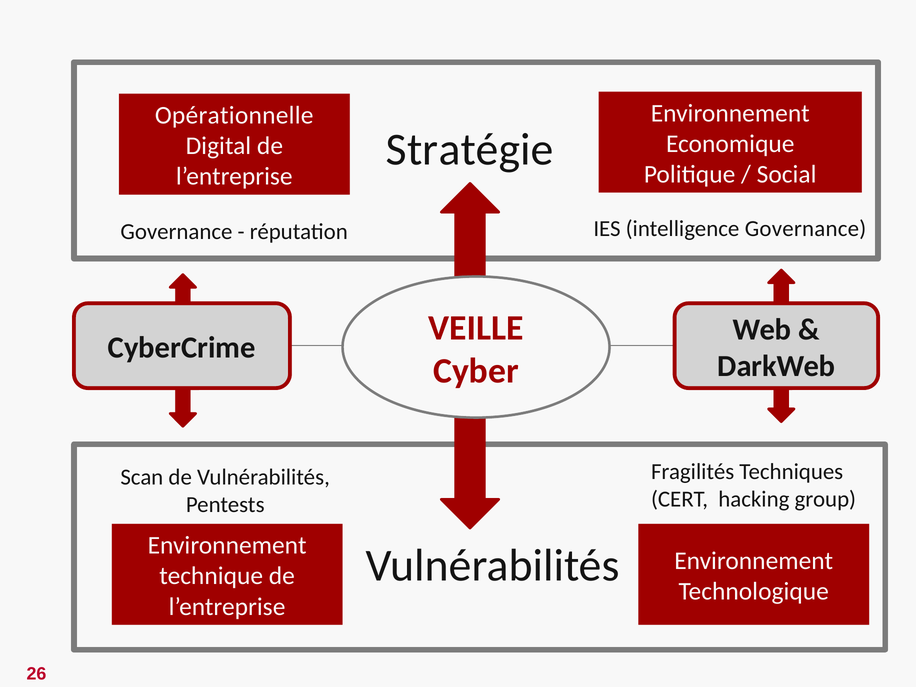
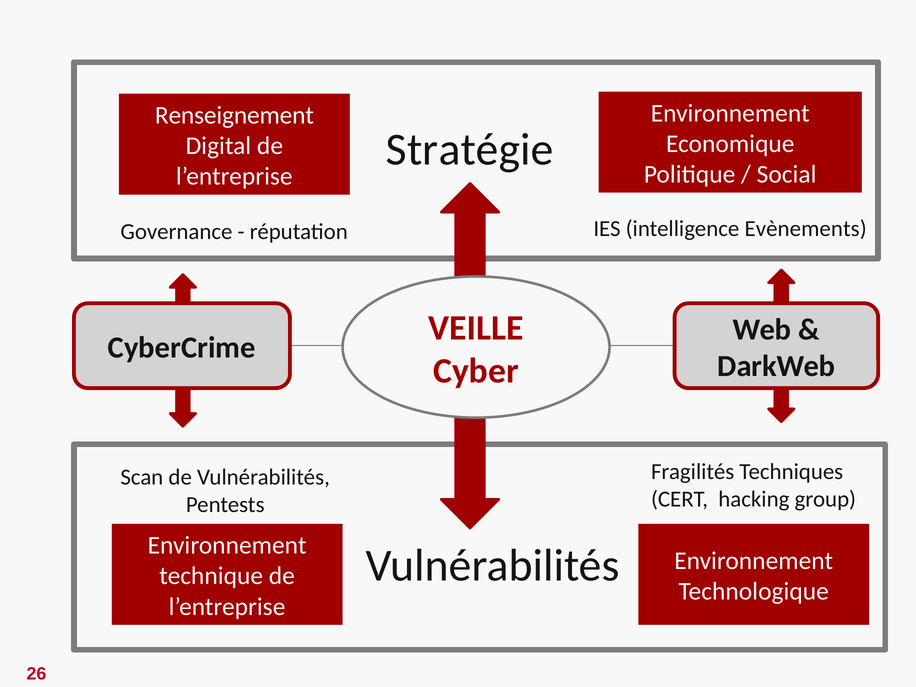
Opérationnelle: Opérationnelle -> Renseignement
intelligence Governance: Governance -> Evènements
